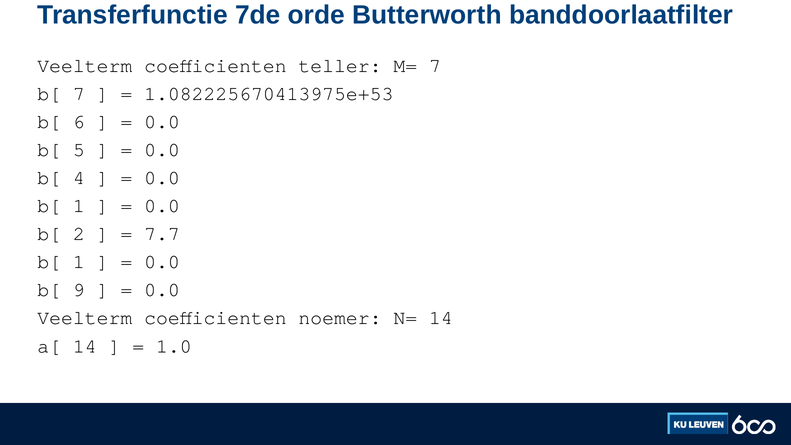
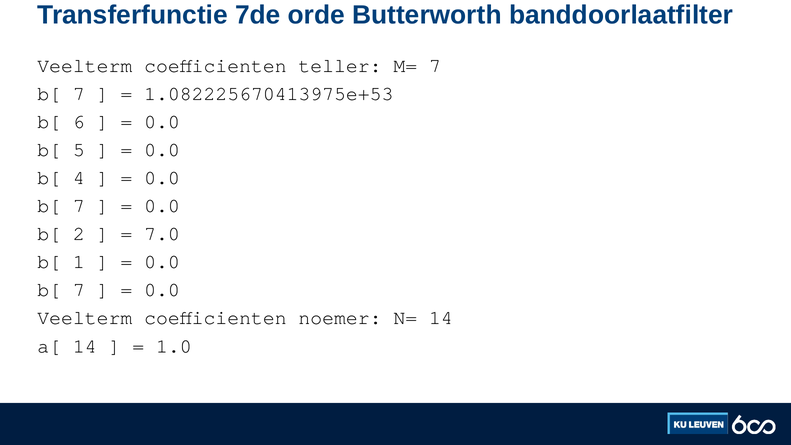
1 at (79, 206): 1 -> 7
7.7: 7.7 -> 7.0
9 at (79, 290): 9 -> 7
